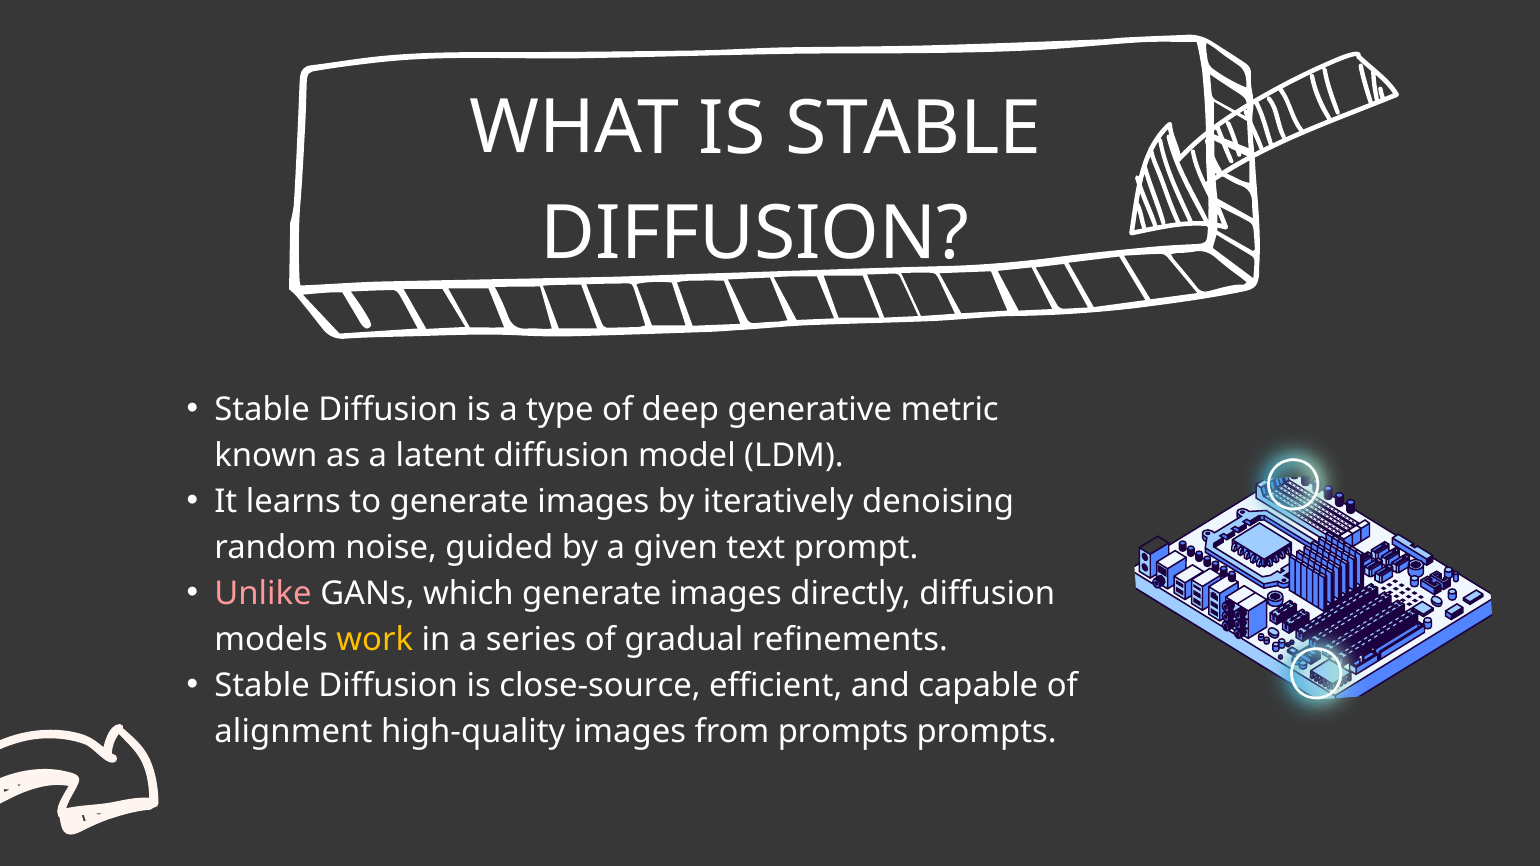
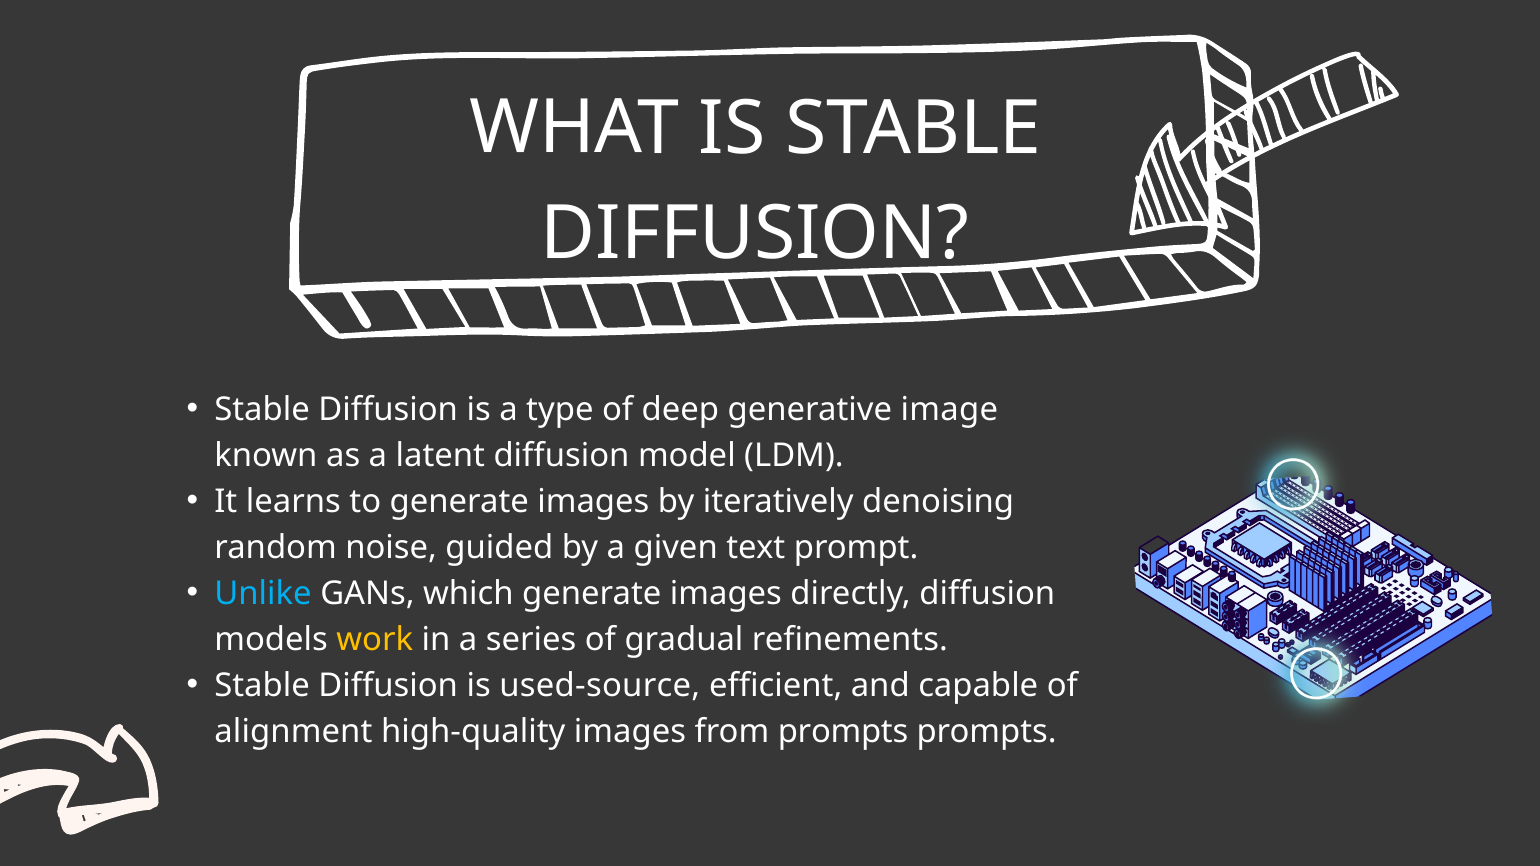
metric: metric -> image
Unlike colour: pink -> light blue
close-source: close-source -> used-source
